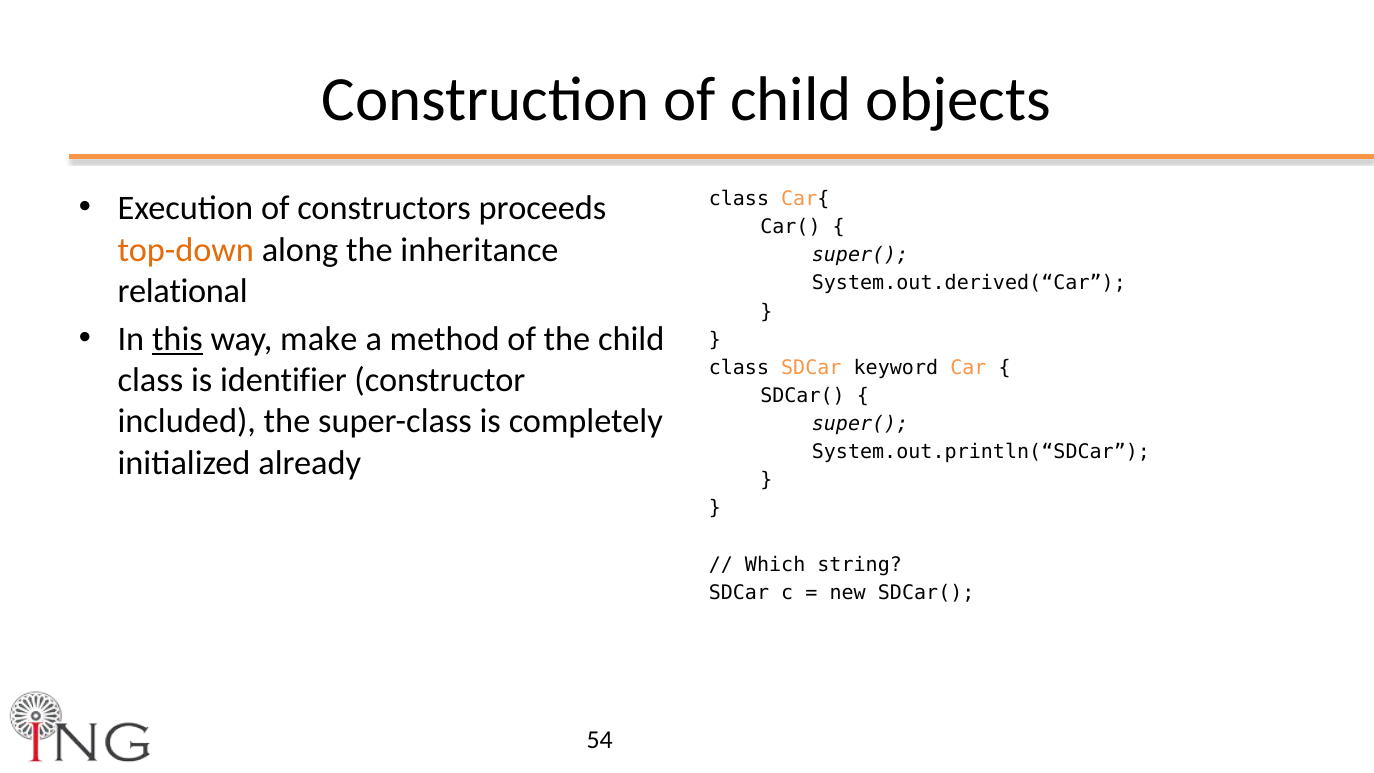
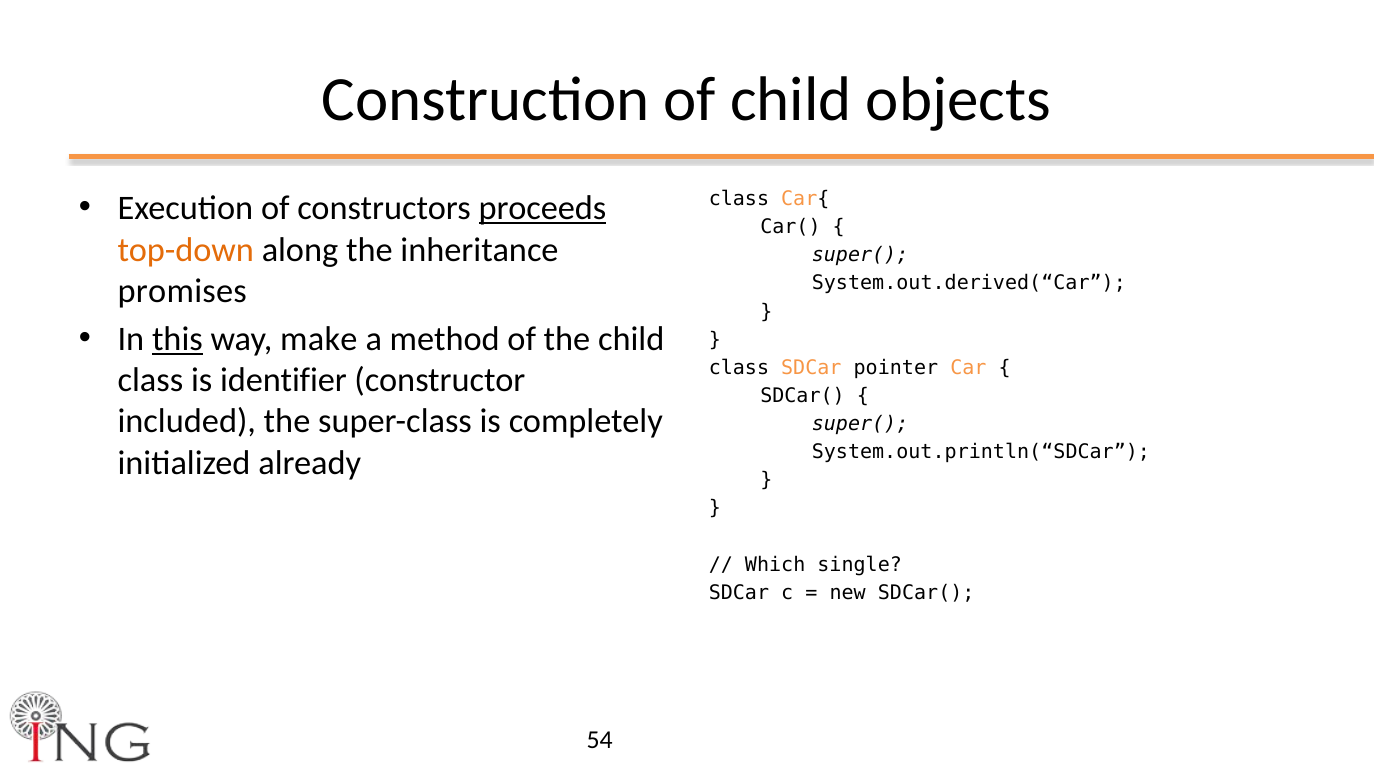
proceeds underline: none -> present
relational: relational -> promises
keyword: keyword -> pointer
string: string -> single
